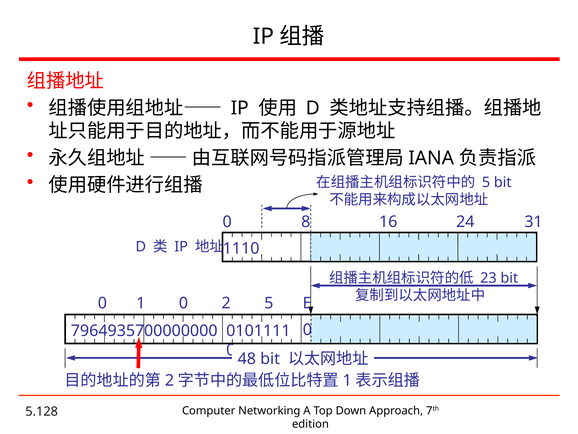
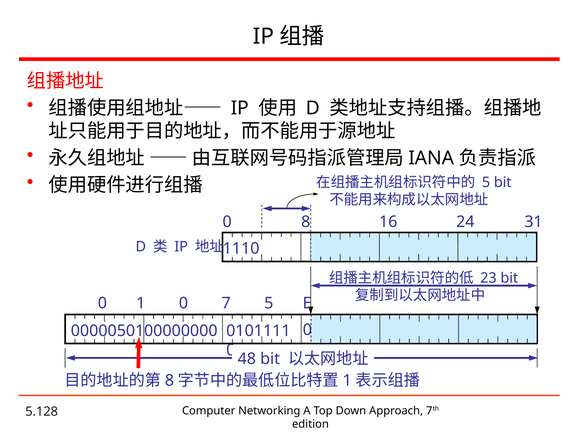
0 2: 2 -> 7
79649357: 79649357 -> 00000501
2 at (169, 380): 2 -> 8
